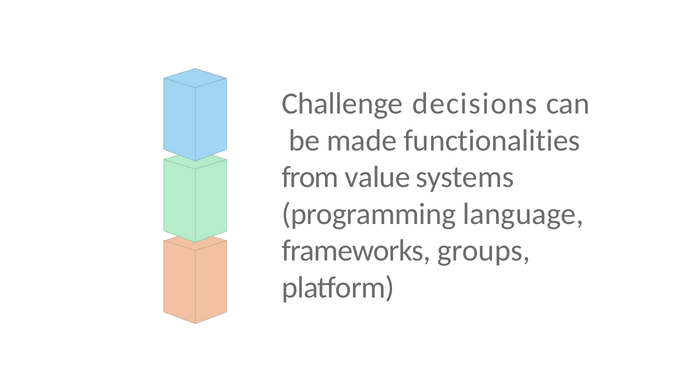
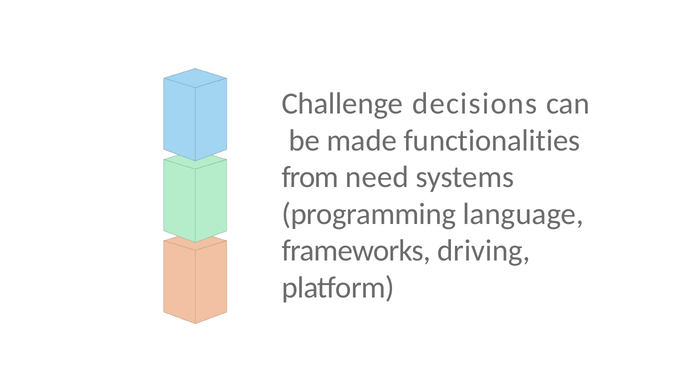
value: value -> need
groups: groups -> driving
